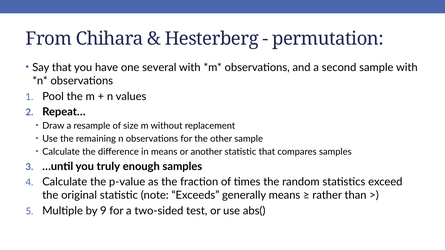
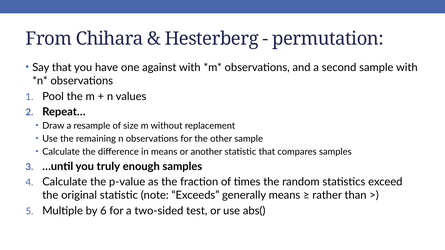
several: several -> against
9: 9 -> 6
